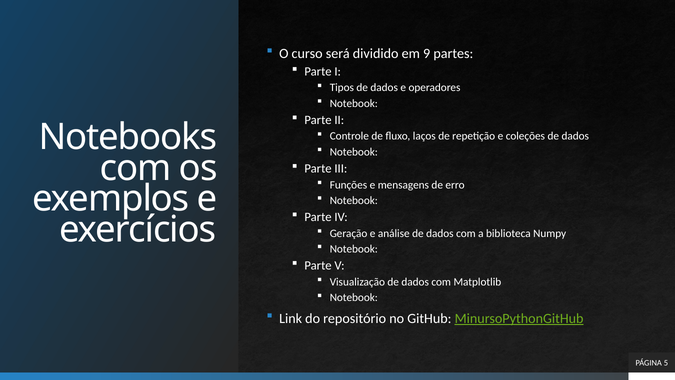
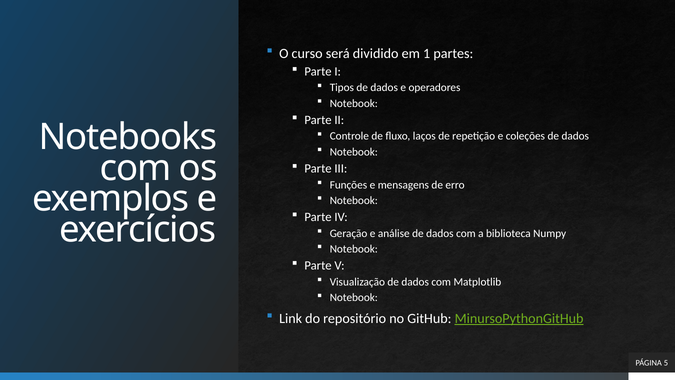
9: 9 -> 1
